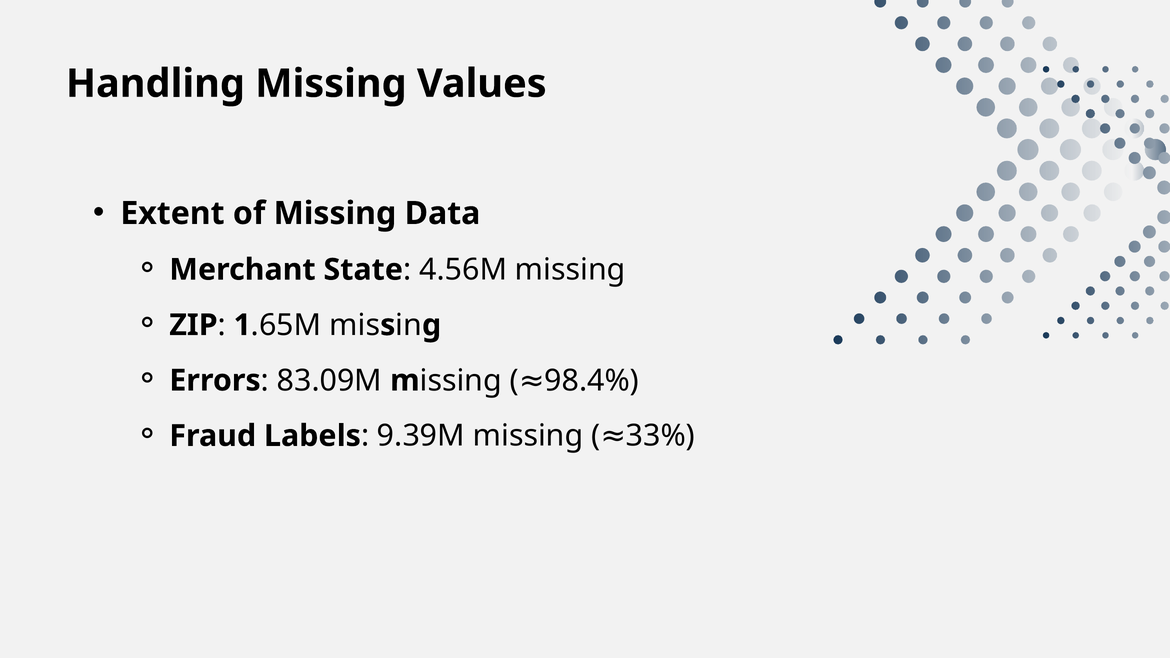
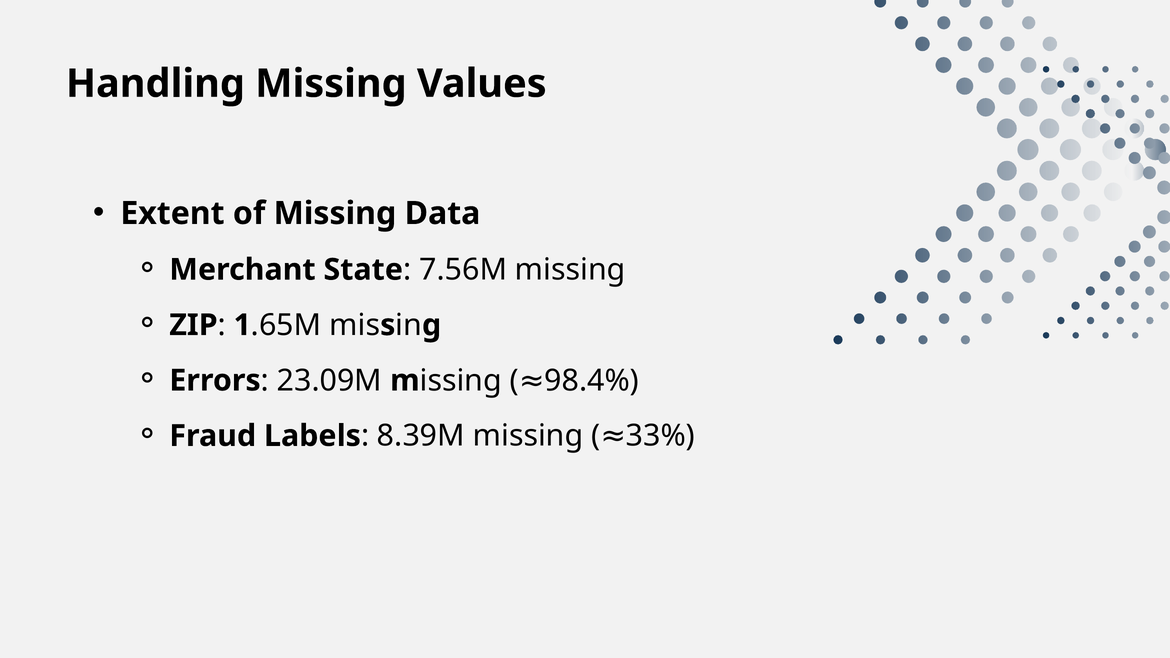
4.56M: 4.56M -> 7.56M
83.09M: 83.09M -> 23.09M
9.39M: 9.39M -> 8.39M
